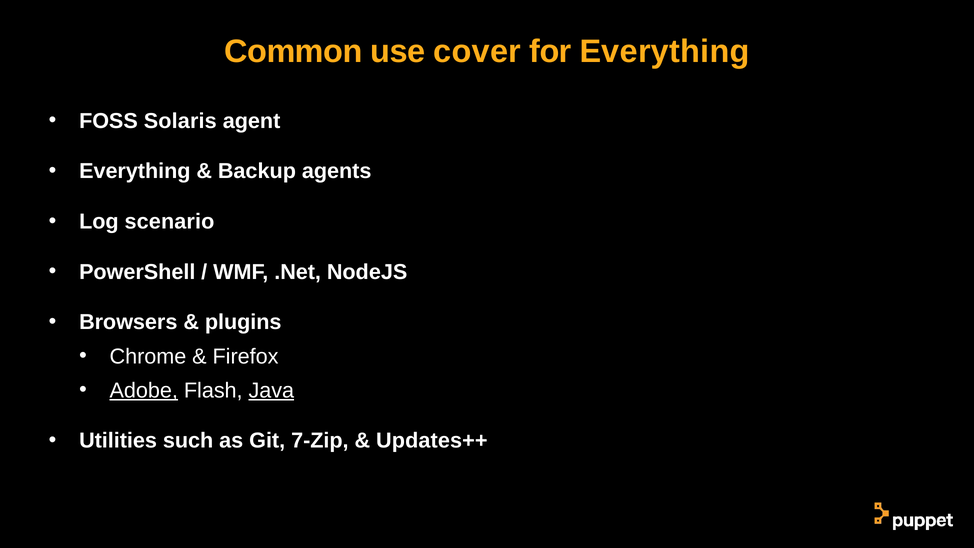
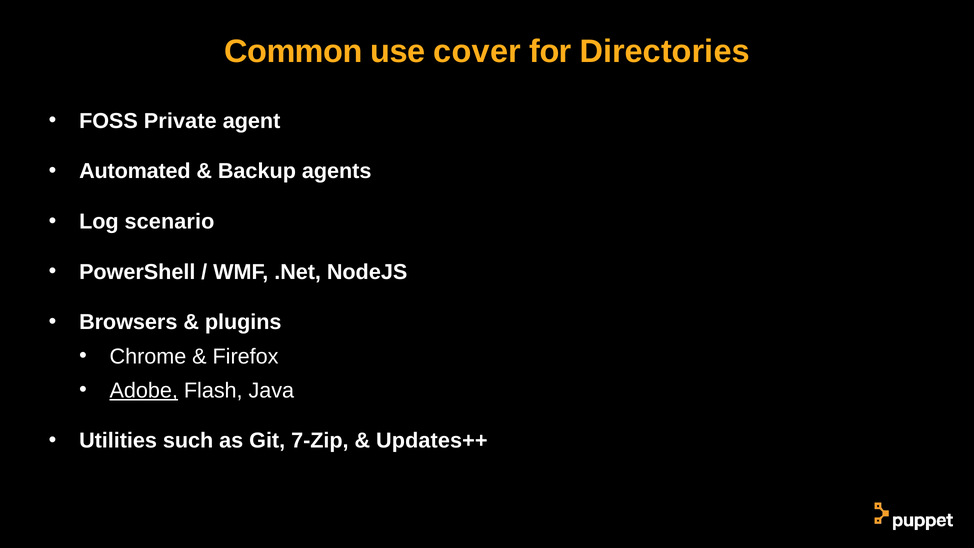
for Everything: Everything -> Directories
Solaris: Solaris -> Private
Everything at (135, 171): Everything -> Automated
Java underline: present -> none
